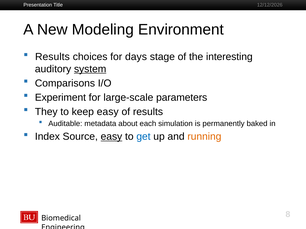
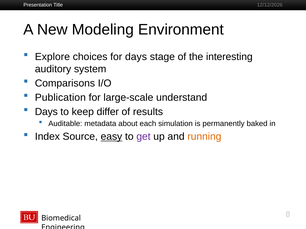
Results at (52, 57): Results -> Explore
system underline: present -> none
Experiment: Experiment -> Publication
parameters: parameters -> understand
They at (46, 112): They -> Days
keep easy: easy -> differ
get colour: blue -> purple
